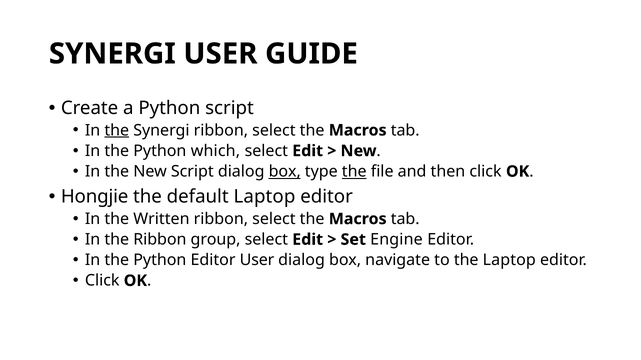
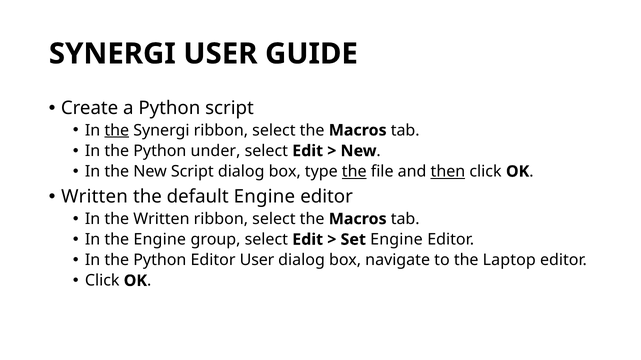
which: which -> under
box at (285, 172) underline: present -> none
then underline: none -> present
Hongjie at (95, 197): Hongjie -> Written
default Laptop: Laptop -> Engine
the Ribbon: Ribbon -> Engine
